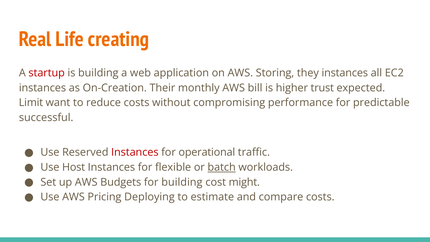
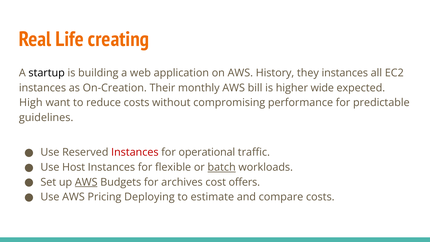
startup colour: red -> black
Storing: Storing -> History
trust: trust -> wide
Limit: Limit -> High
successful: successful -> guidelines
AWS at (86, 182) underline: none -> present
for building: building -> archives
might: might -> offers
